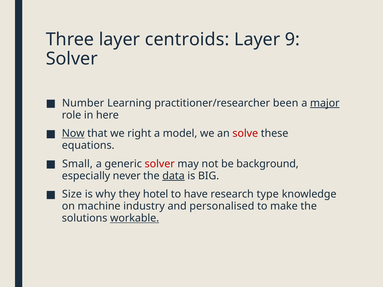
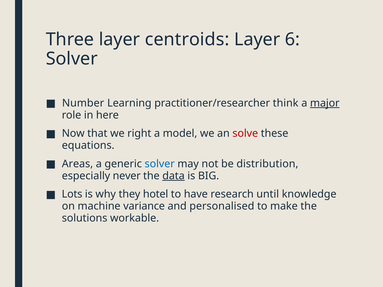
9: 9 -> 6
been: been -> think
Now underline: present -> none
Small: Small -> Areas
solver at (160, 164) colour: red -> blue
background: background -> distribution
Size: Size -> Lots
type: type -> until
industry: industry -> variance
workable underline: present -> none
